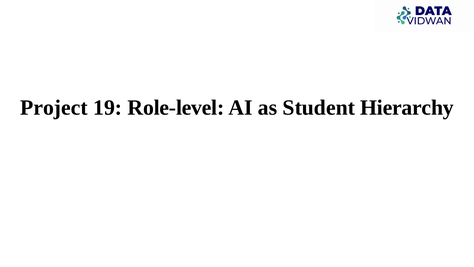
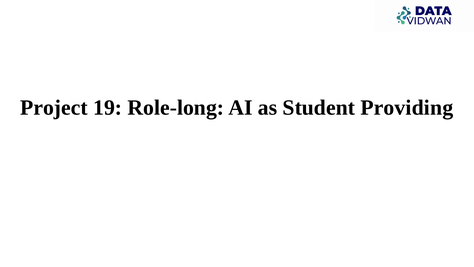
Role-level: Role-level -> Role-long
Hierarchy: Hierarchy -> Providing
